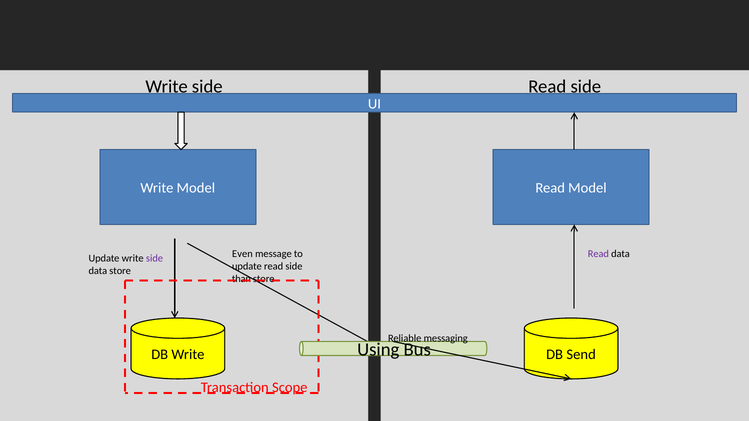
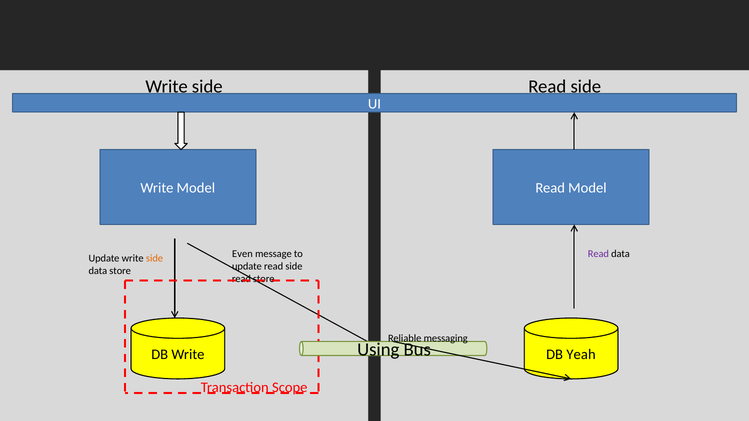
side at (154, 259) colour: purple -> orange
than at (241, 279): than -> read
Send: Send -> Yeah
